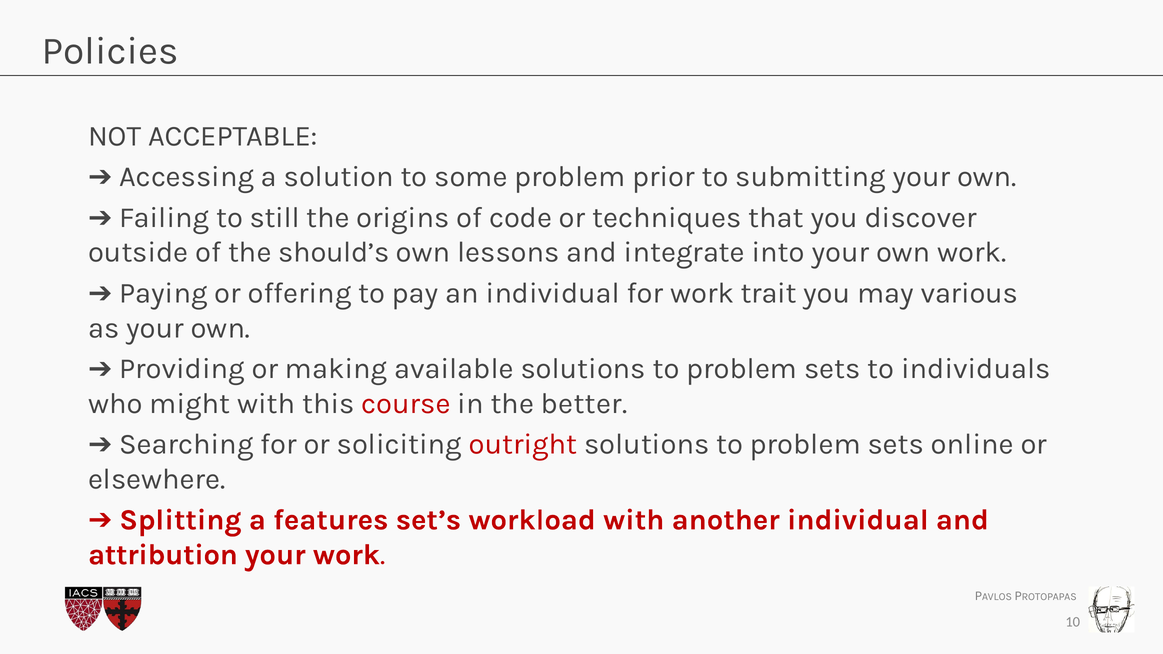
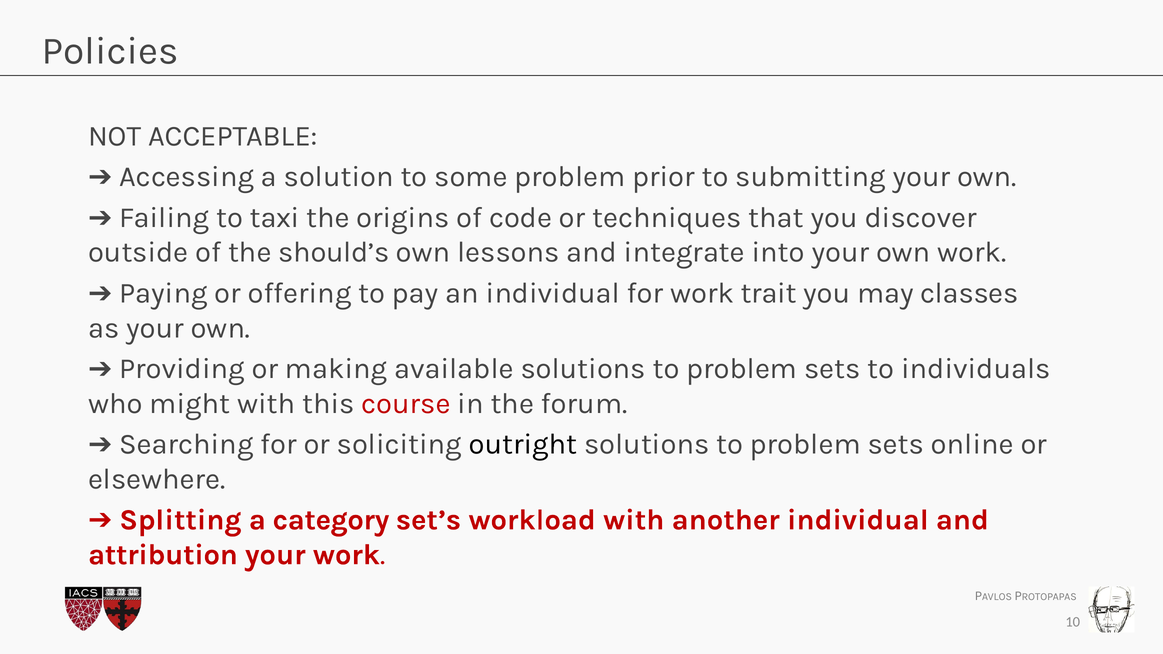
still: still -> taxi
various: various -> classes
better: better -> forum
outright colour: red -> black
features: features -> category
